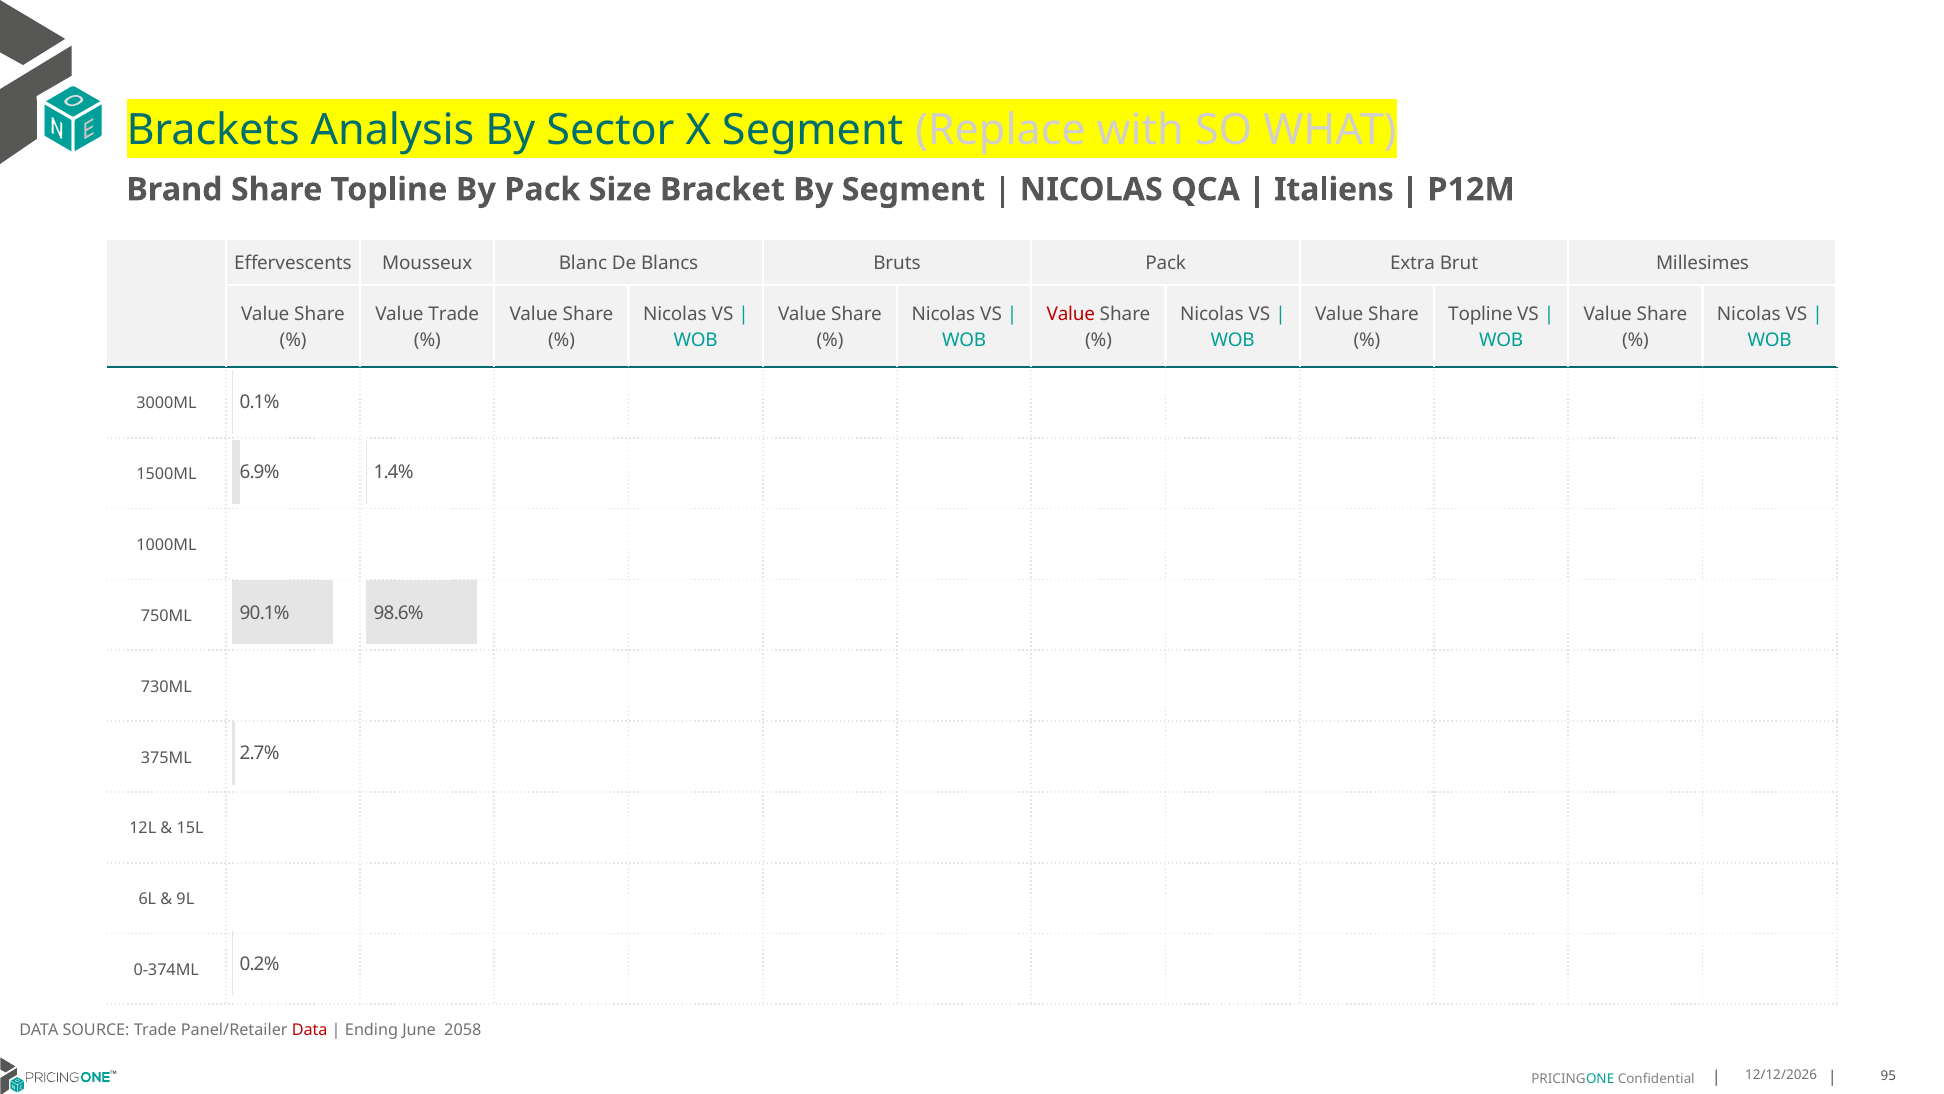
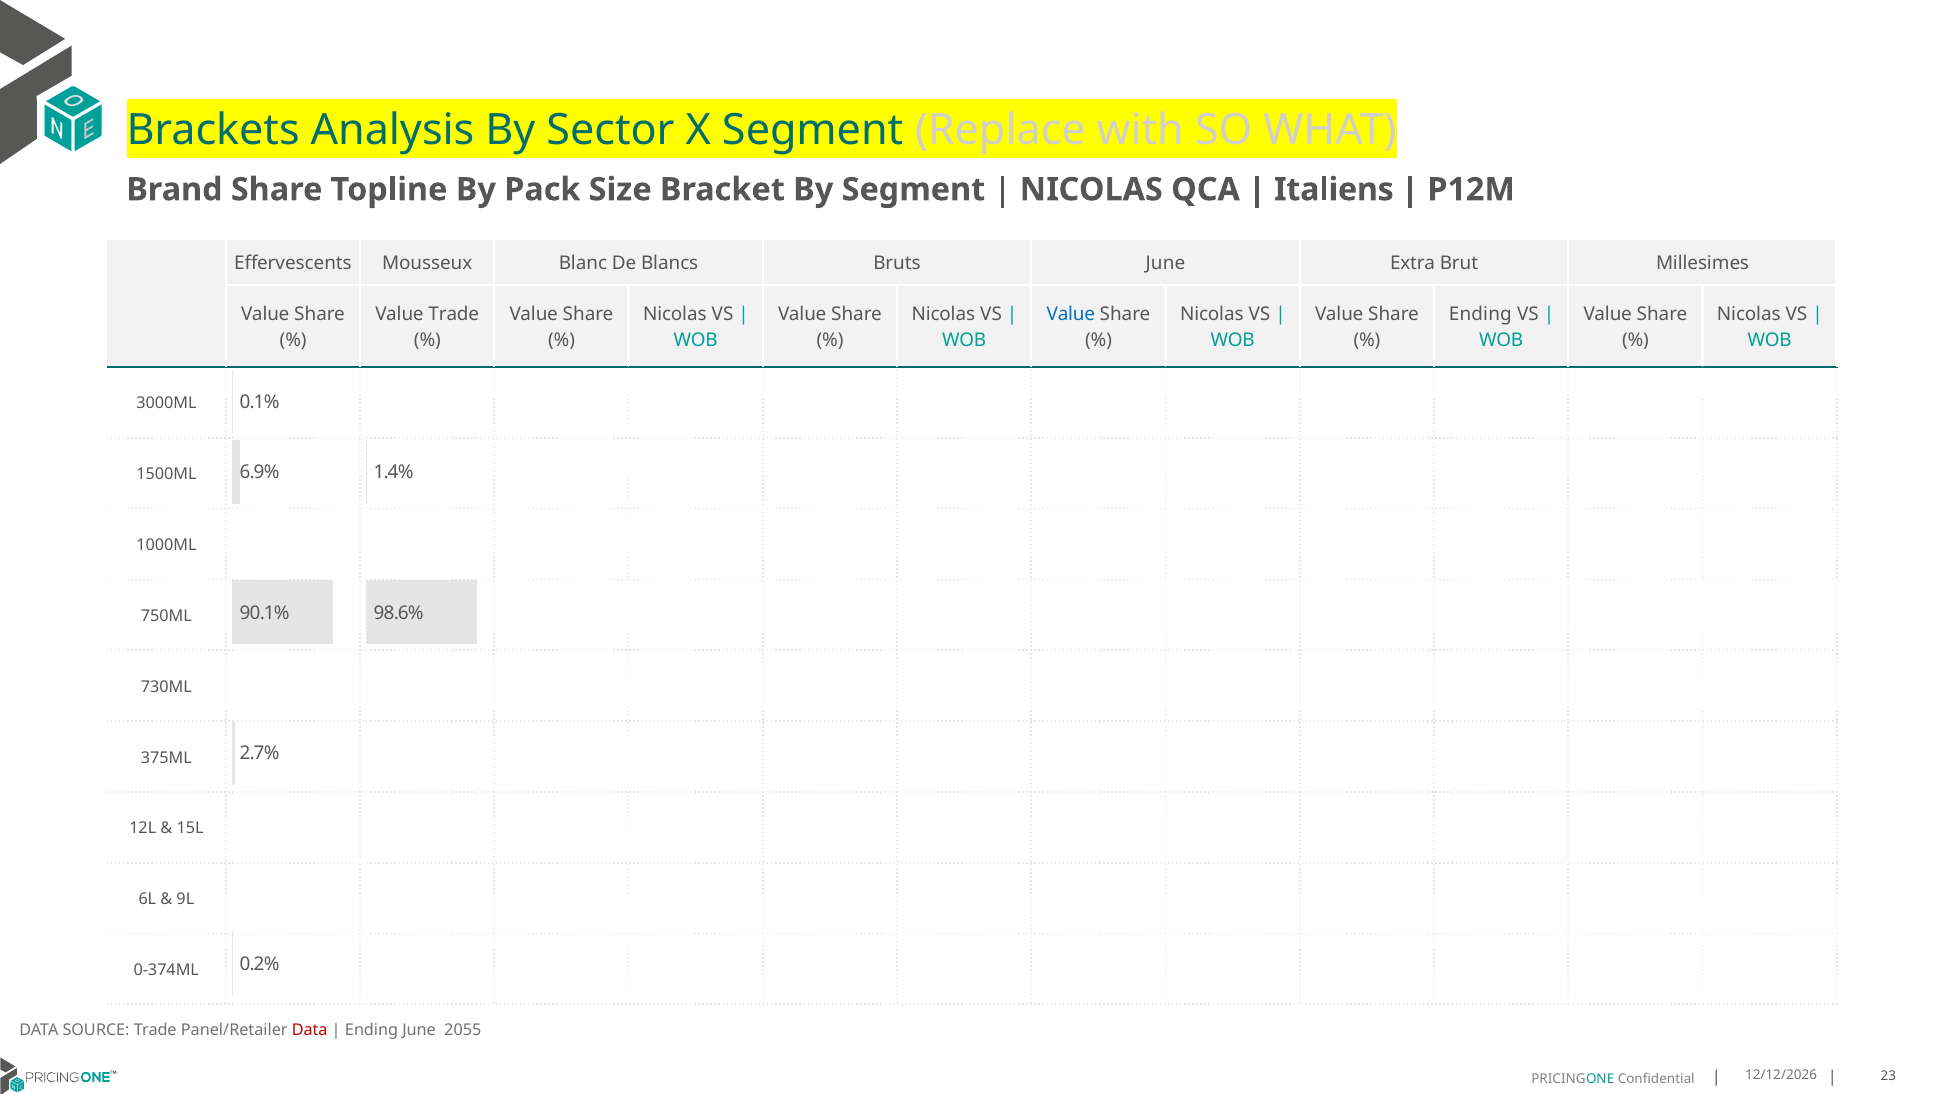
Bruts Pack: Pack -> June
Value at (1071, 314) colour: red -> blue
Topline at (1480, 314): Topline -> Ending
2058: 2058 -> 2055
95: 95 -> 23
